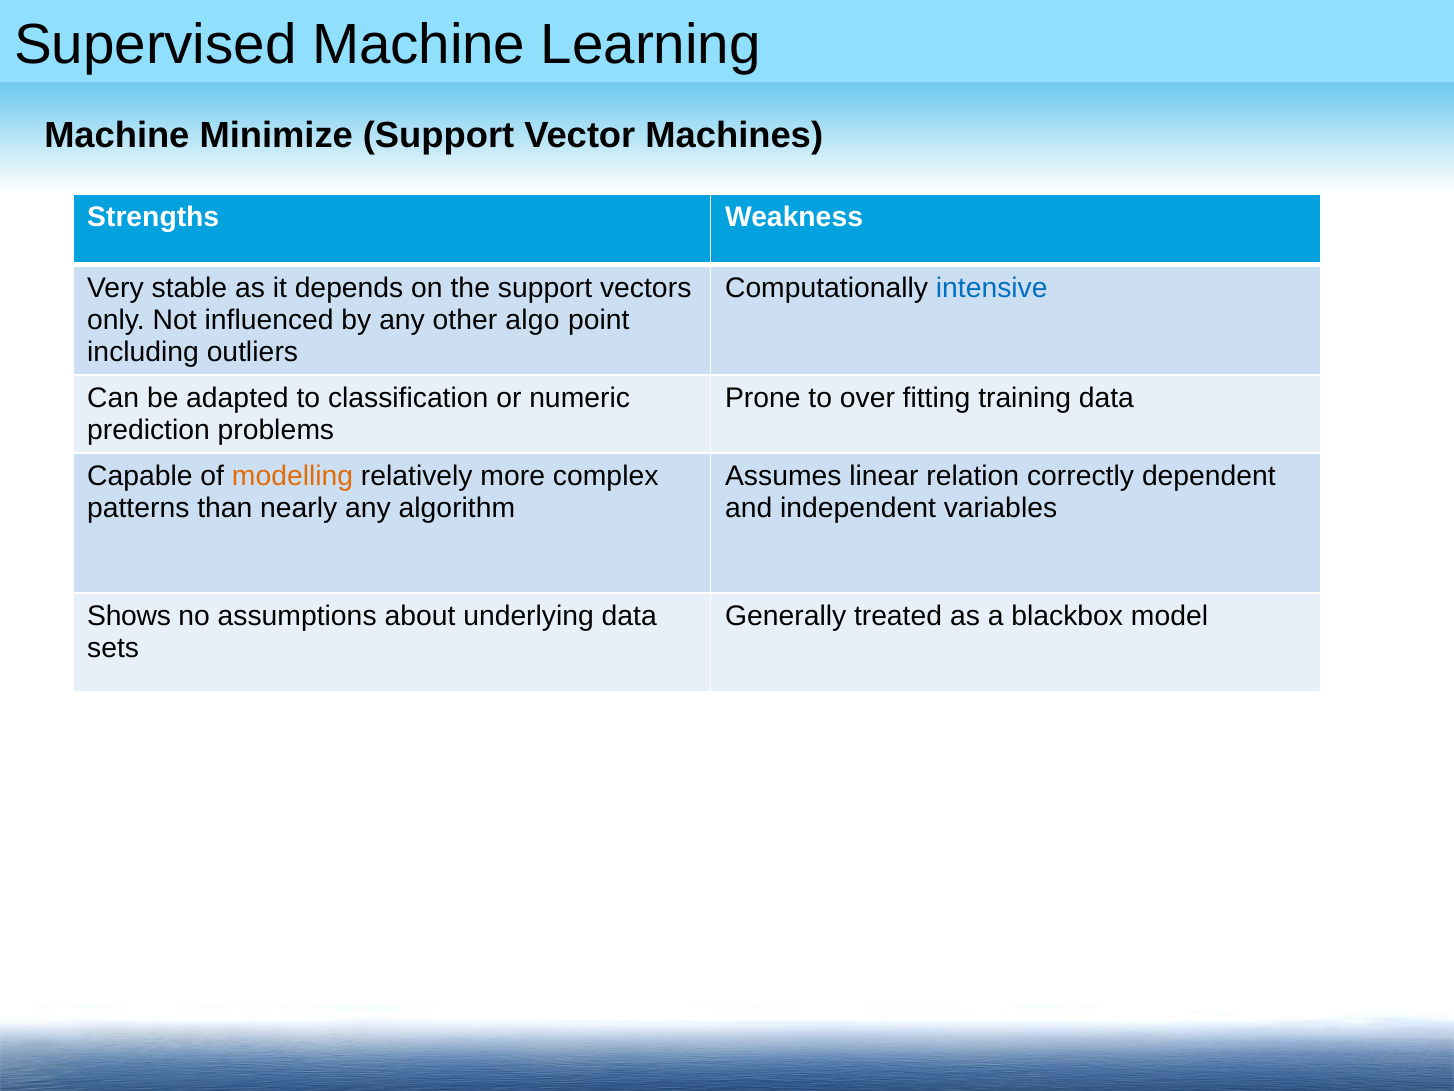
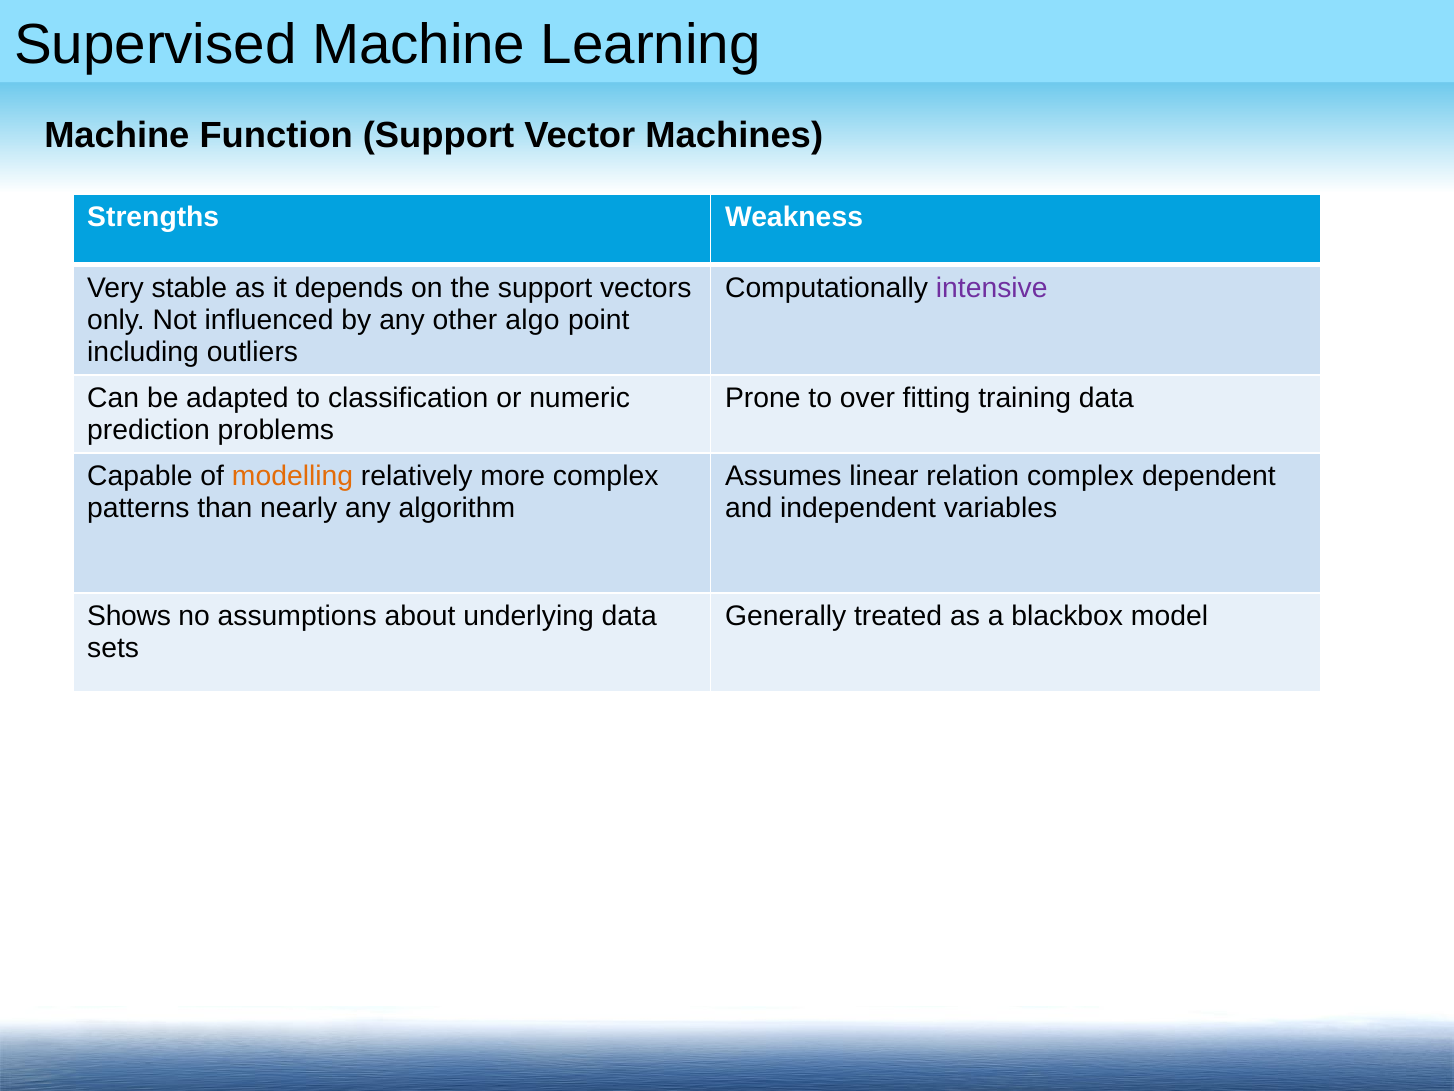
Minimize: Minimize -> Function
intensive colour: blue -> purple
relation correctly: correctly -> complex
